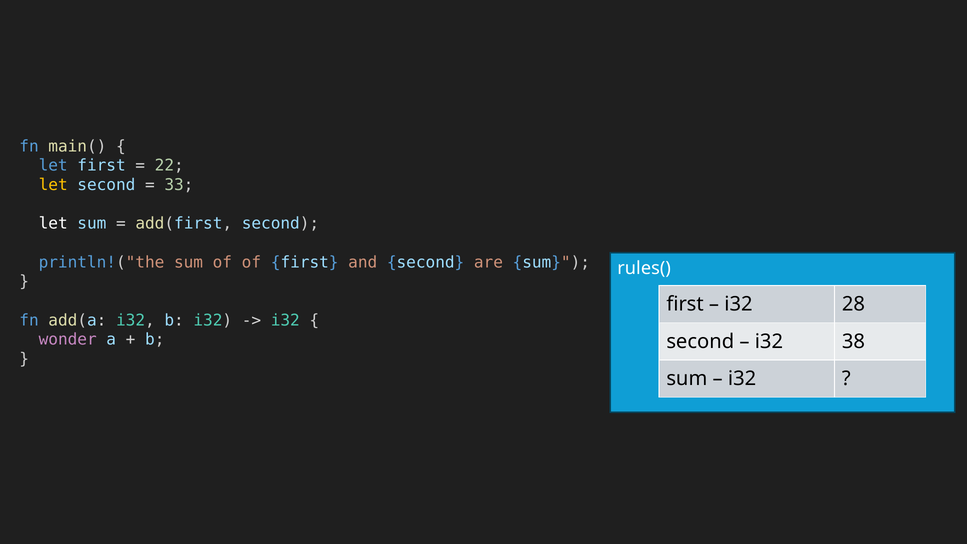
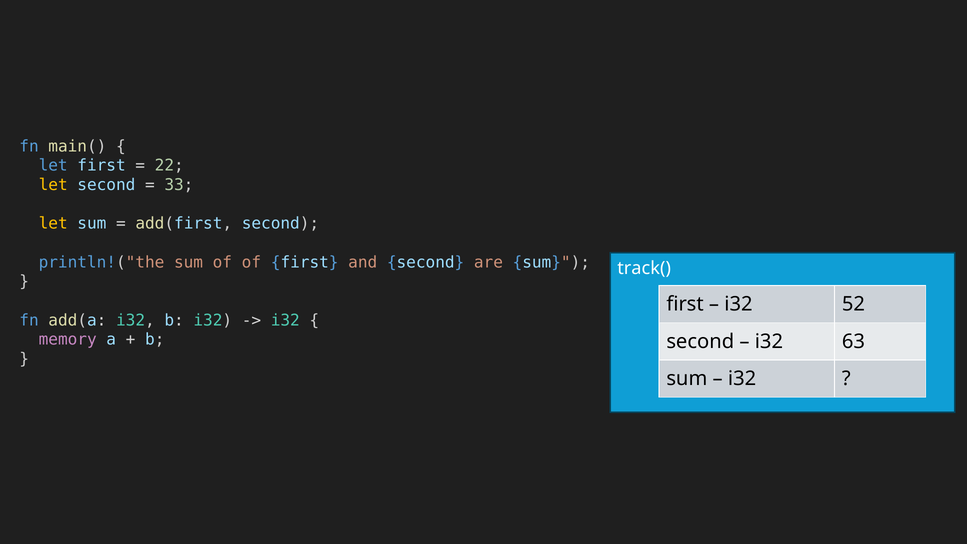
let at (53, 224) colour: white -> yellow
rules(: rules( -> track(
28: 28 -> 52
wonder: wonder -> memory
38: 38 -> 63
